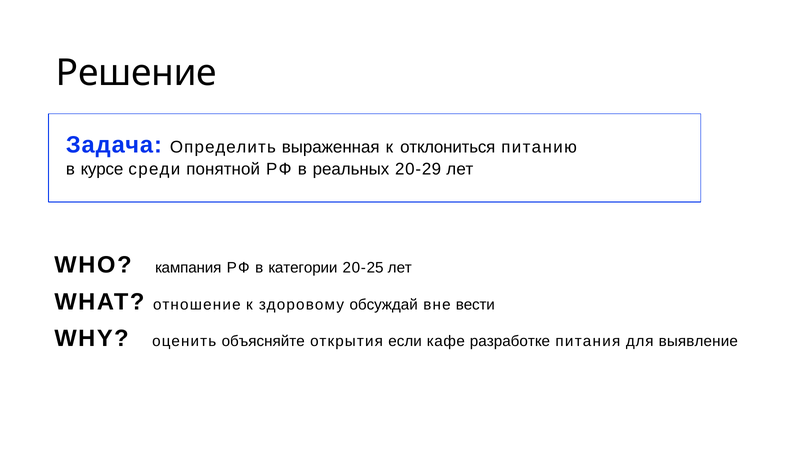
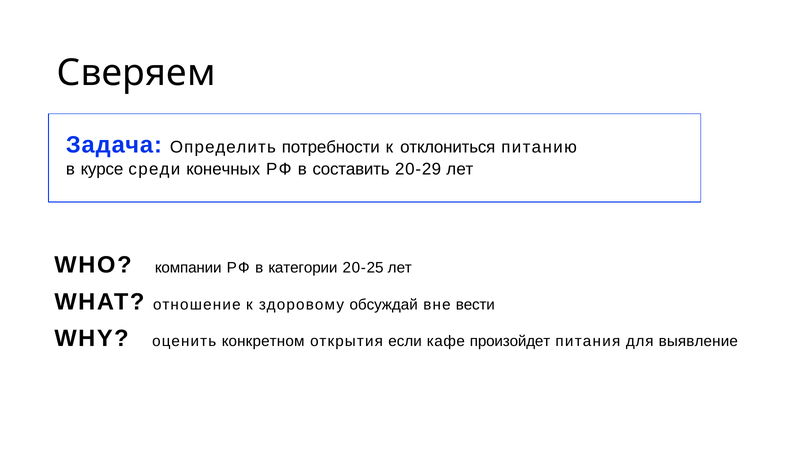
Решение: Решение -> Сверяем
выраженная: выраженная -> потребности
понятной: понятной -> конечных
реальных: реальных -> составить
кампания: кампания -> компании
объясняйте: объясняйте -> конкретном
разработке: разработке -> произойдет
